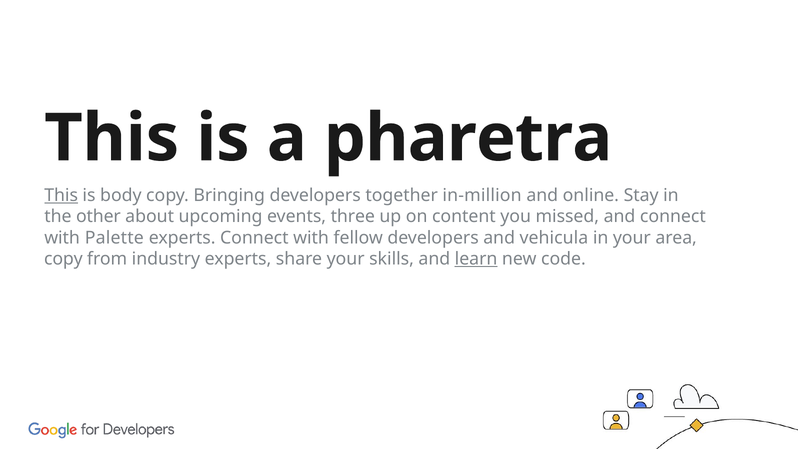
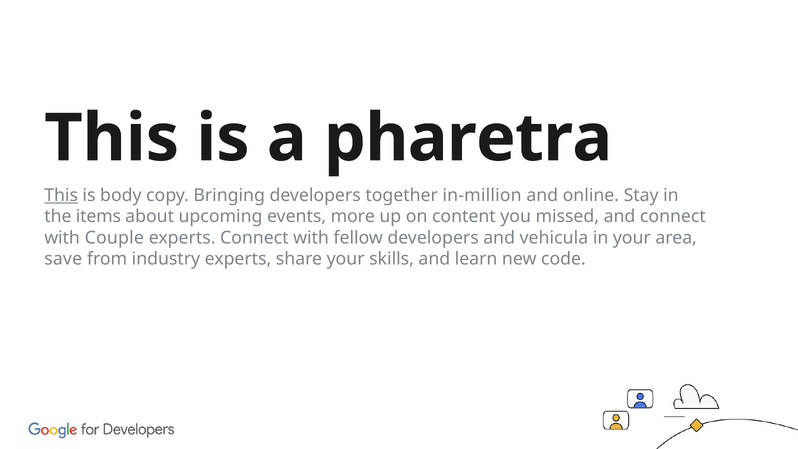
other: other -> items
three: three -> more
Palette: Palette -> Couple
copy at (63, 259): copy -> save
learn underline: present -> none
